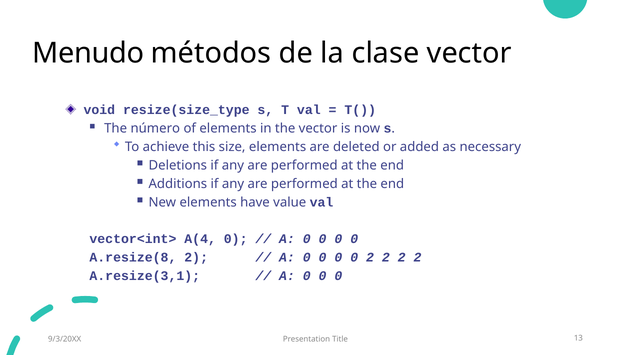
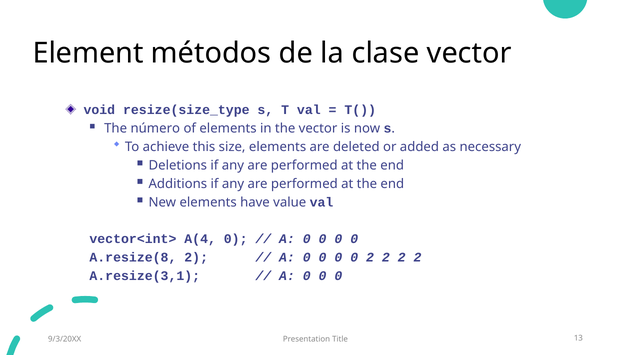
Menudo: Menudo -> Element
